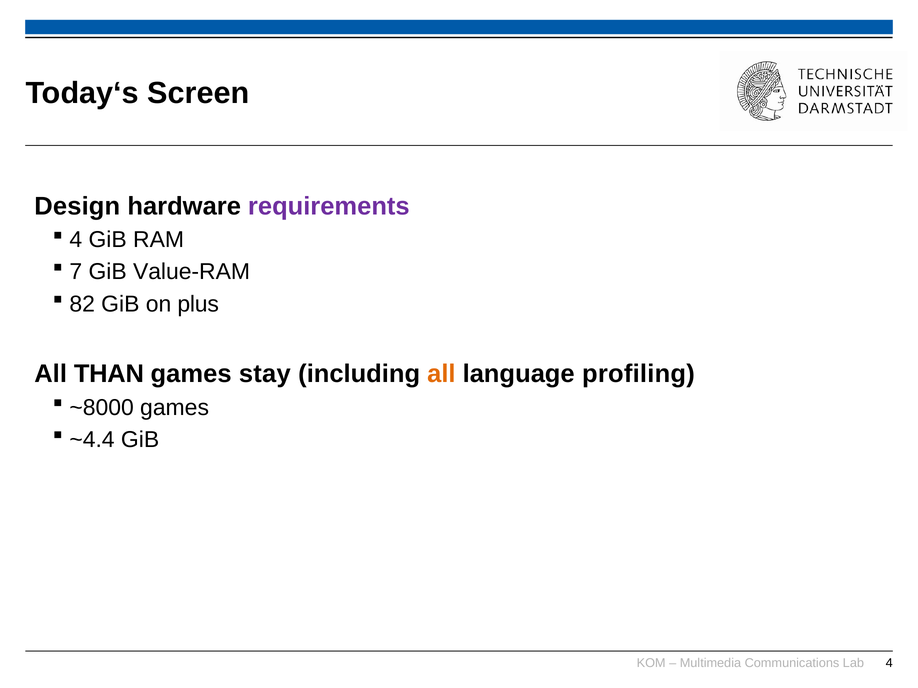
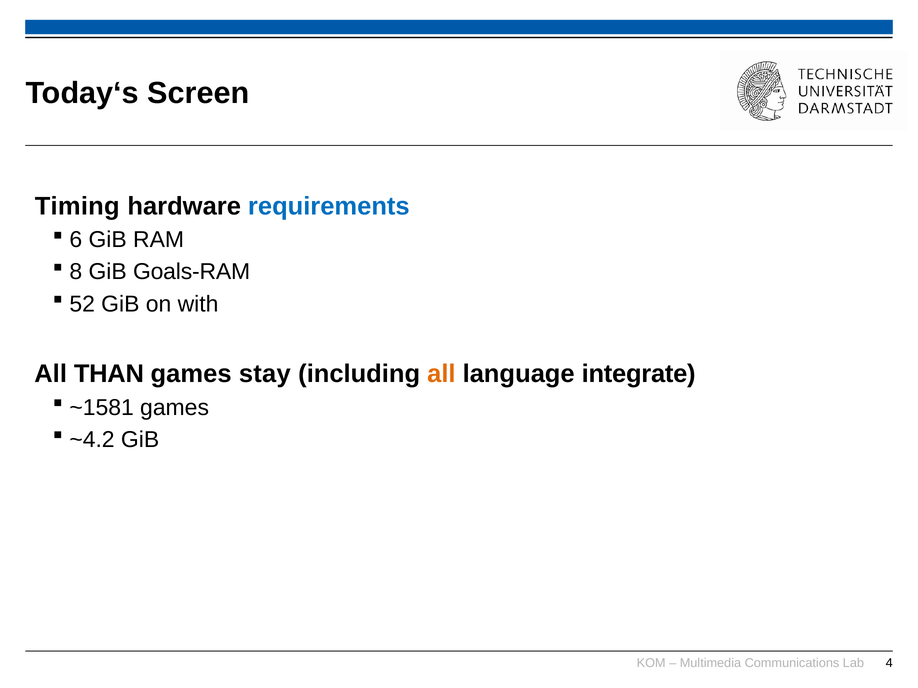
Design: Design -> Timing
requirements colour: purple -> blue
4 at (76, 240): 4 -> 6
7: 7 -> 8
Value-RAM: Value-RAM -> Goals-RAM
82: 82 -> 52
plus: plus -> with
profiling: profiling -> integrate
~8000: ~8000 -> ~1581
~4.4: ~4.4 -> ~4.2
